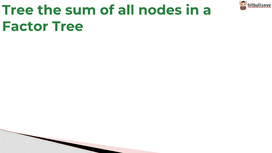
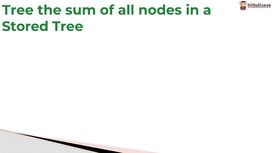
Factor: Factor -> Stored
